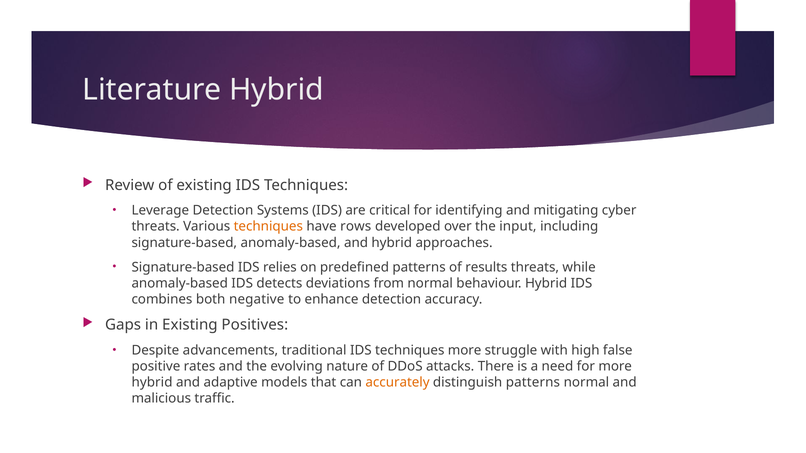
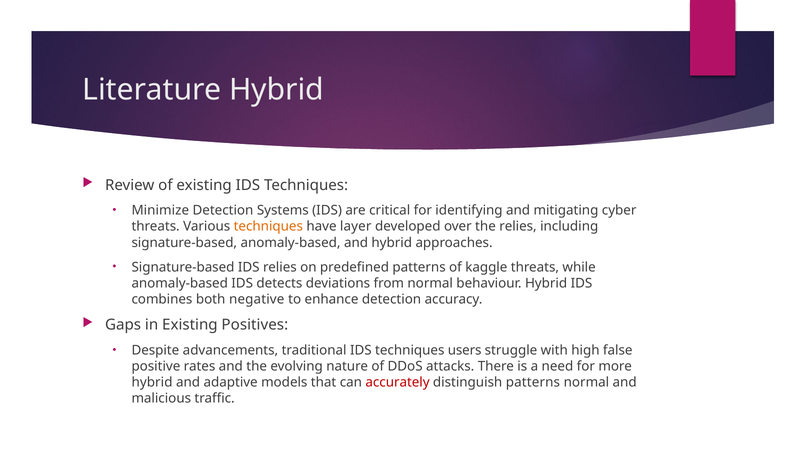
Leverage: Leverage -> Minimize
rows: rows -> layer
the input: input -> relies
results: results -> kaggle
techniques more: more -> users
accurately colour: orange -> red
